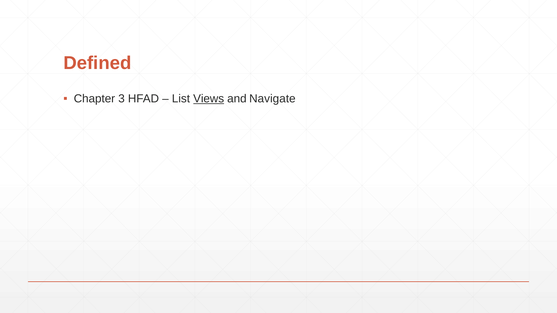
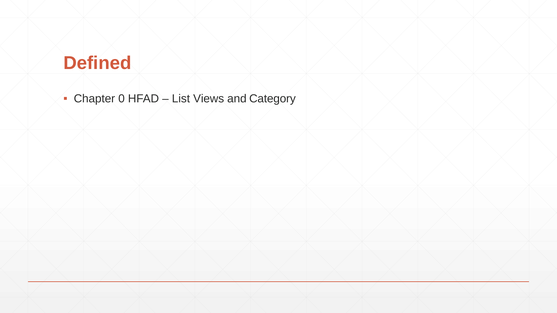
3: 3 -> 0
Views underline: present -> none
Navigate: Navigate -> Category
